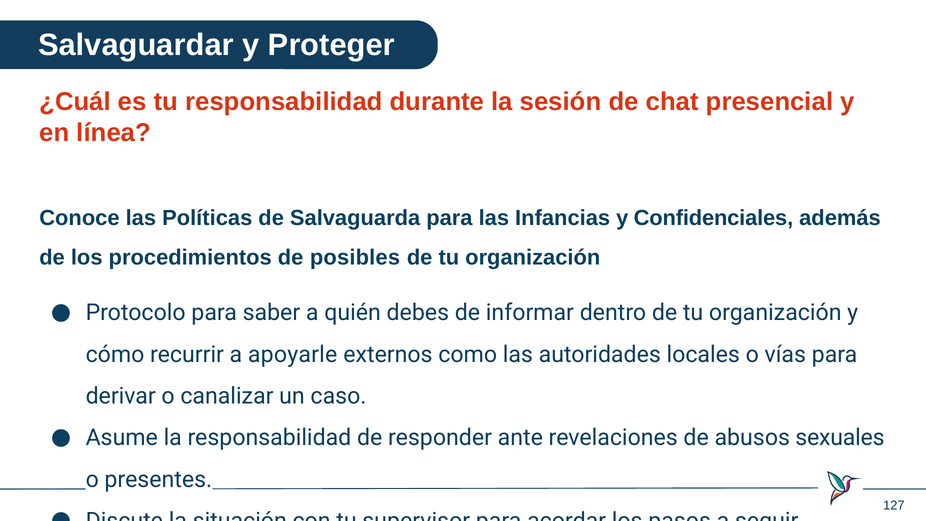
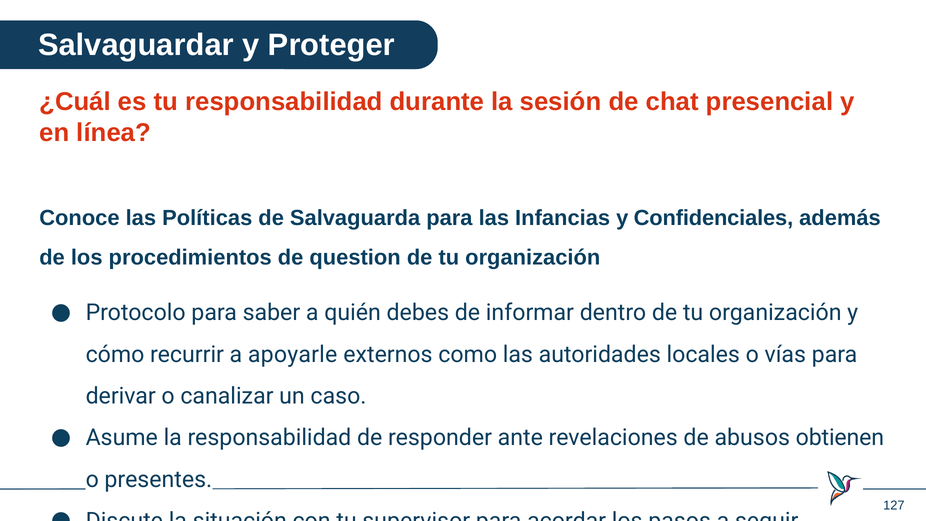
posibles: posibles -> question
sexuales: sexuales -> obtienen
